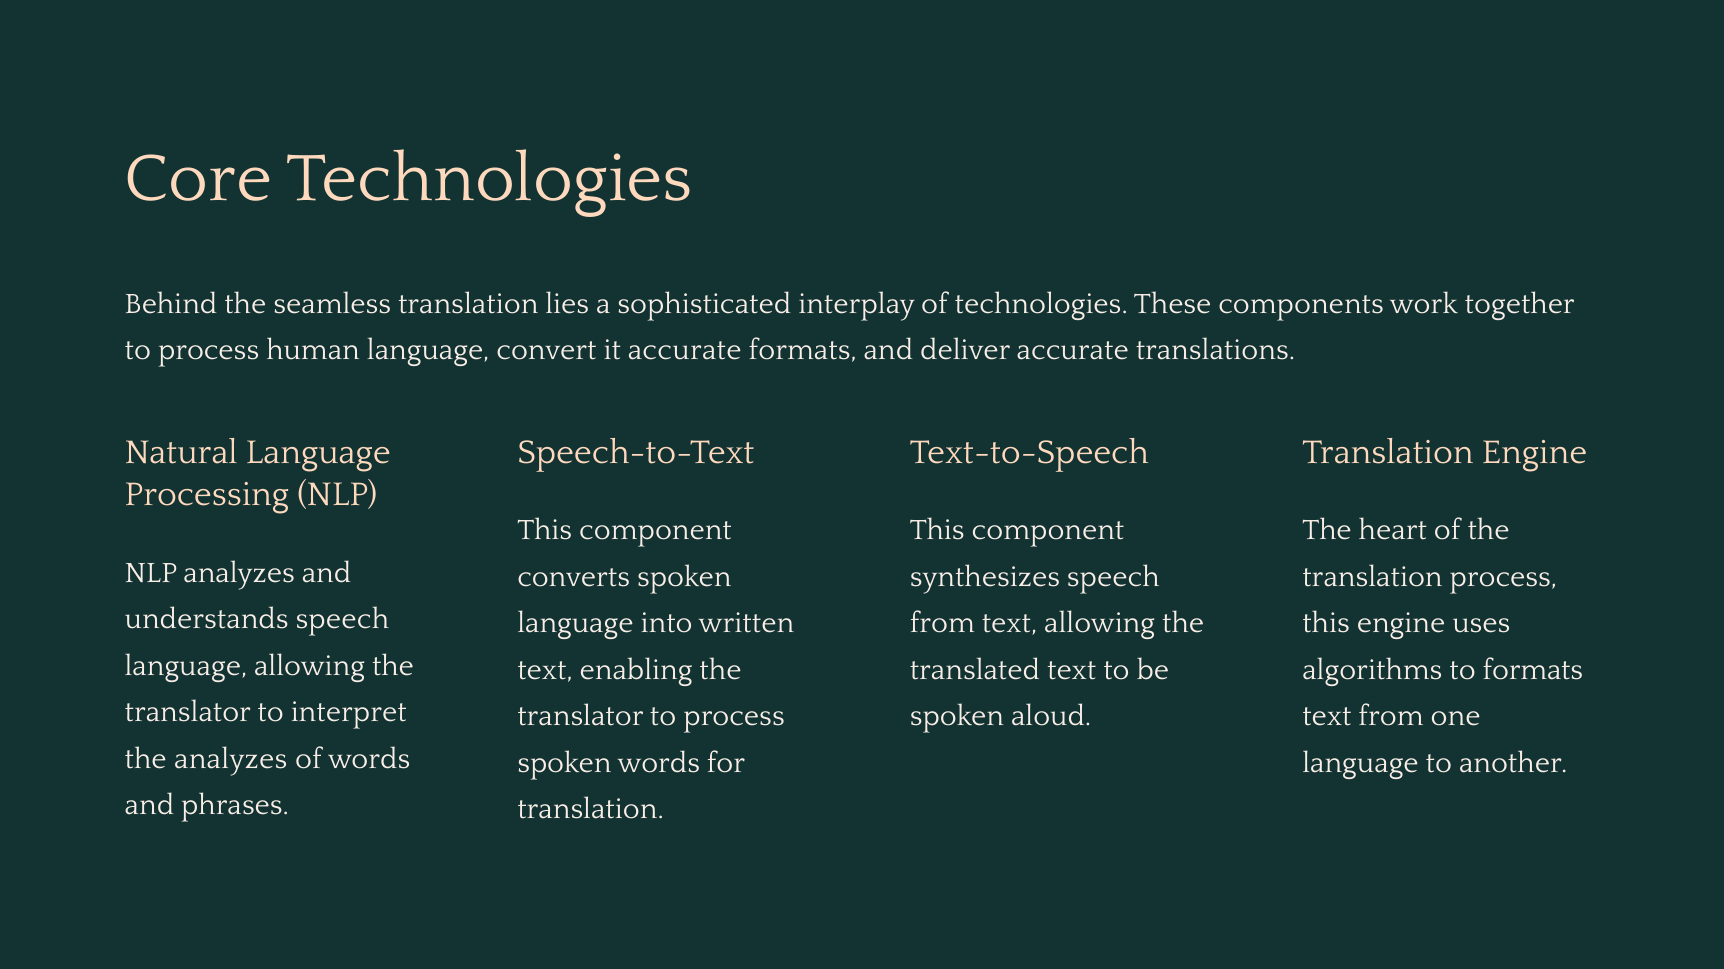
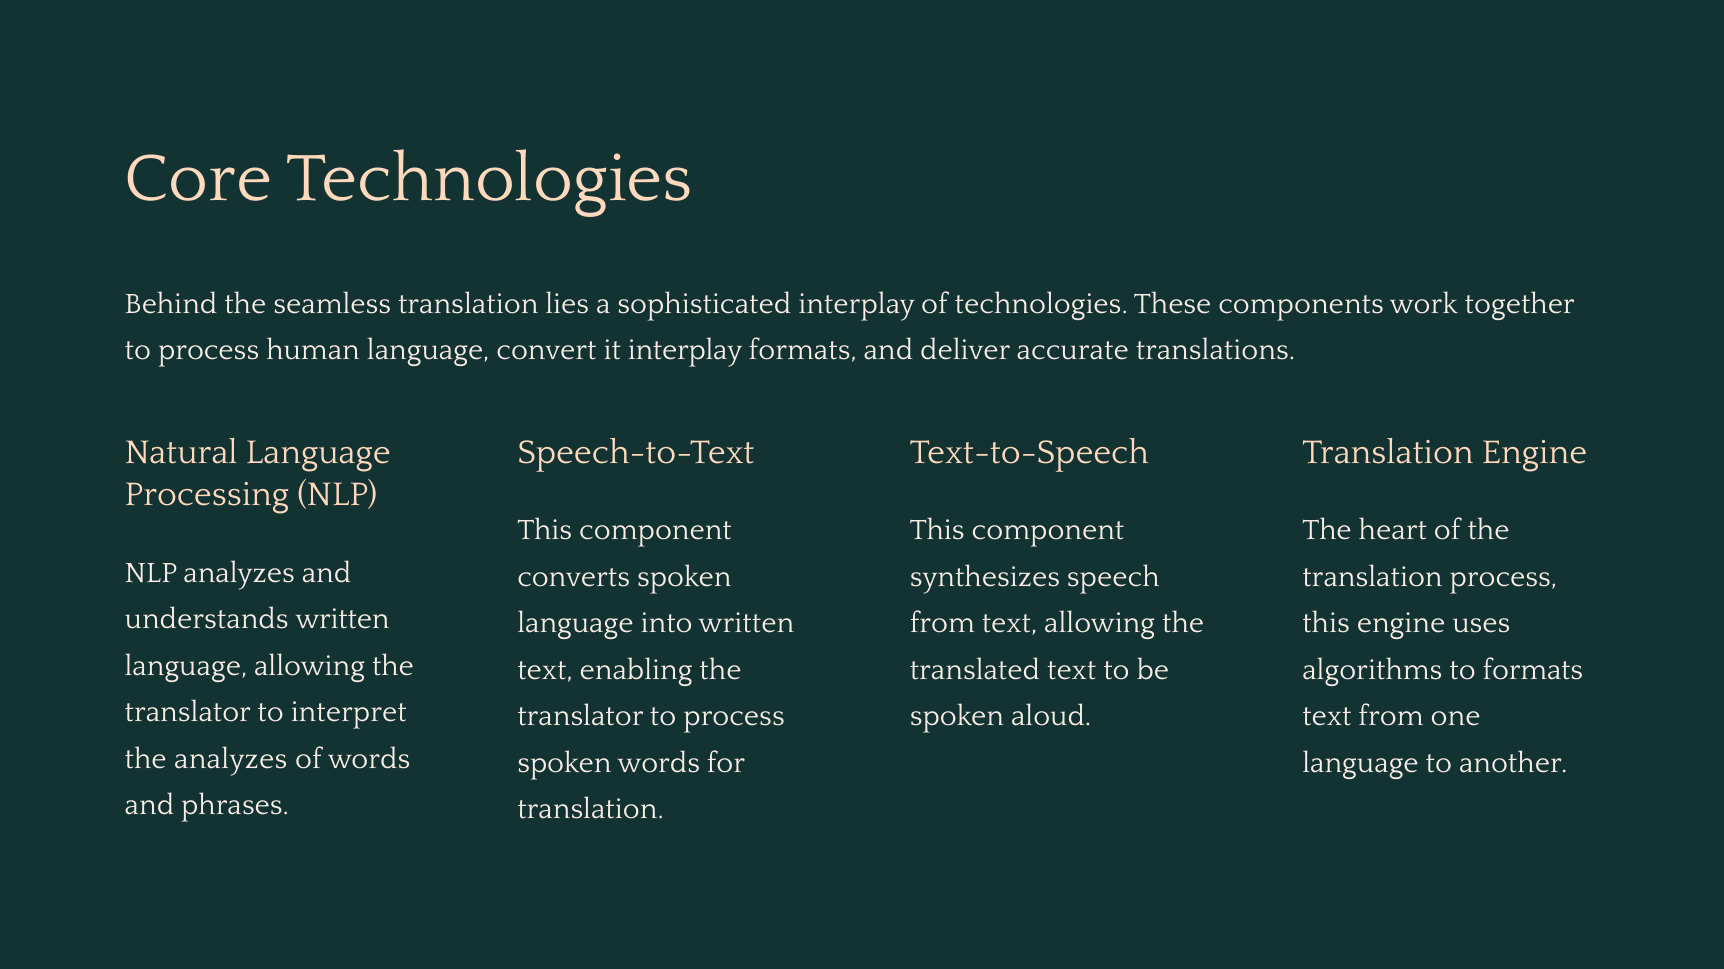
it accurate: accurate -> interplay
understands speech: speech -> written
